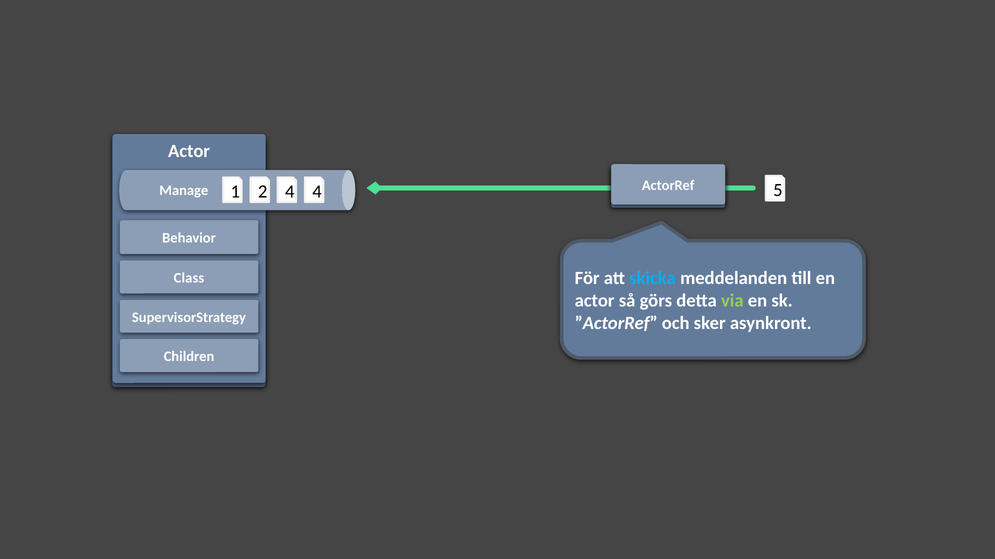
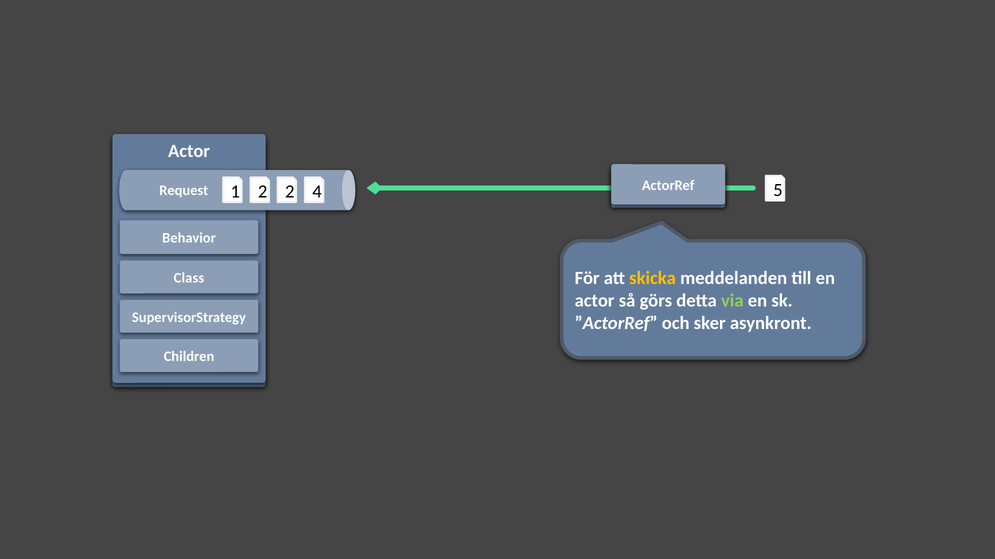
2 4: 4 -> 2
Manage: Manage -> Request
skicka colour: light blue -> yellow
